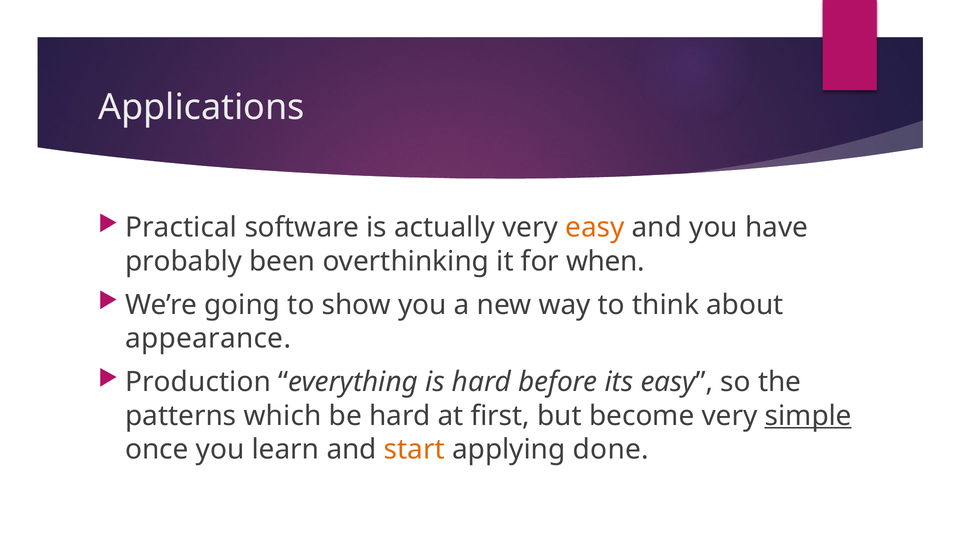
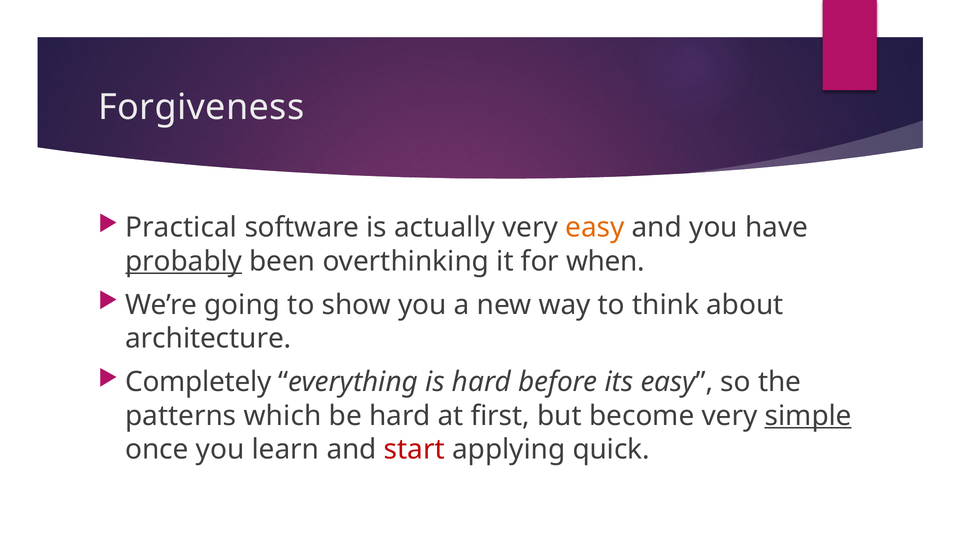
Applications: Applications -> Forgiveness
probably underline: none -> present
appearance: appearance -> architecture
Production: Production -> Completely
start colour: orange -> red
done: done -> quick
